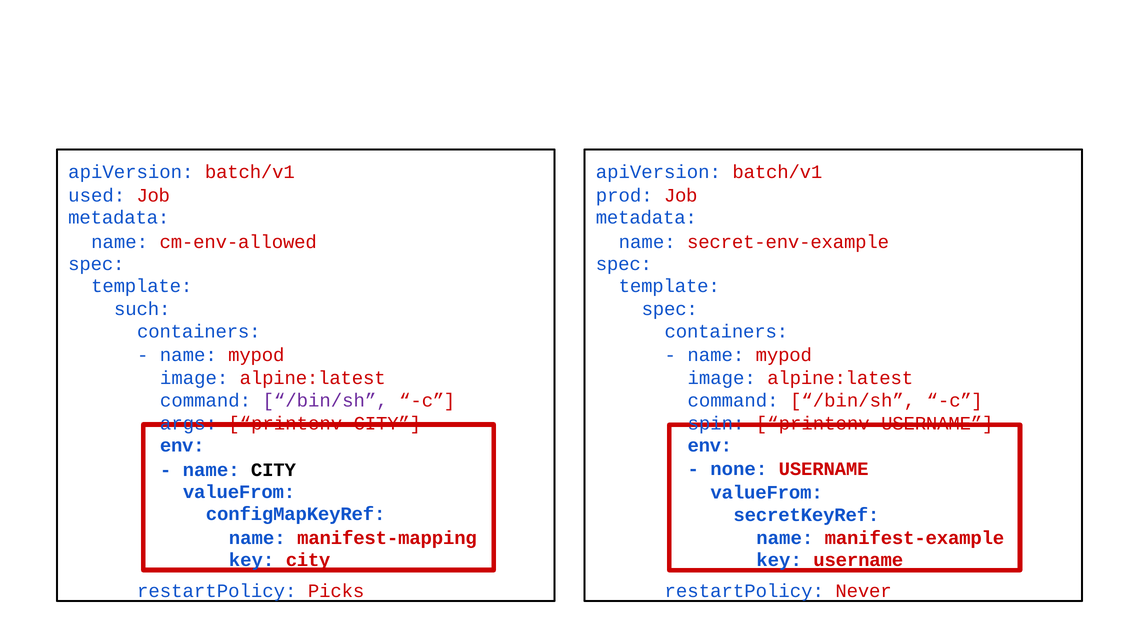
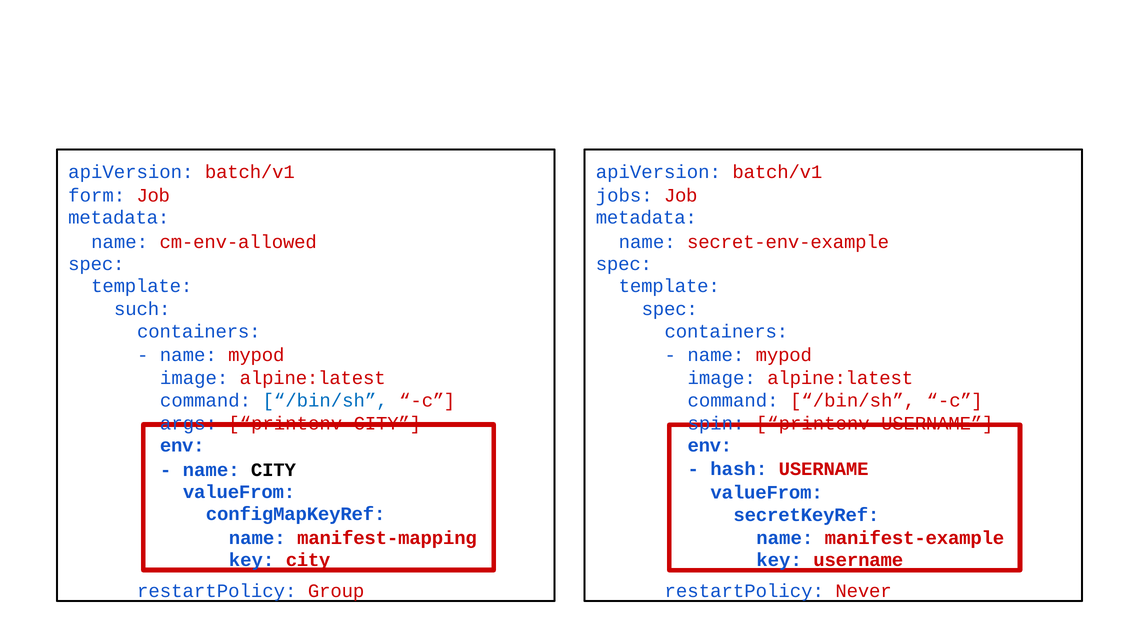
used: used -> form
prod: prod -> jobs
/bin/sh at (325, 400) colour: purple -> blue
none: none -> hash
Picks: Picks -> Group
